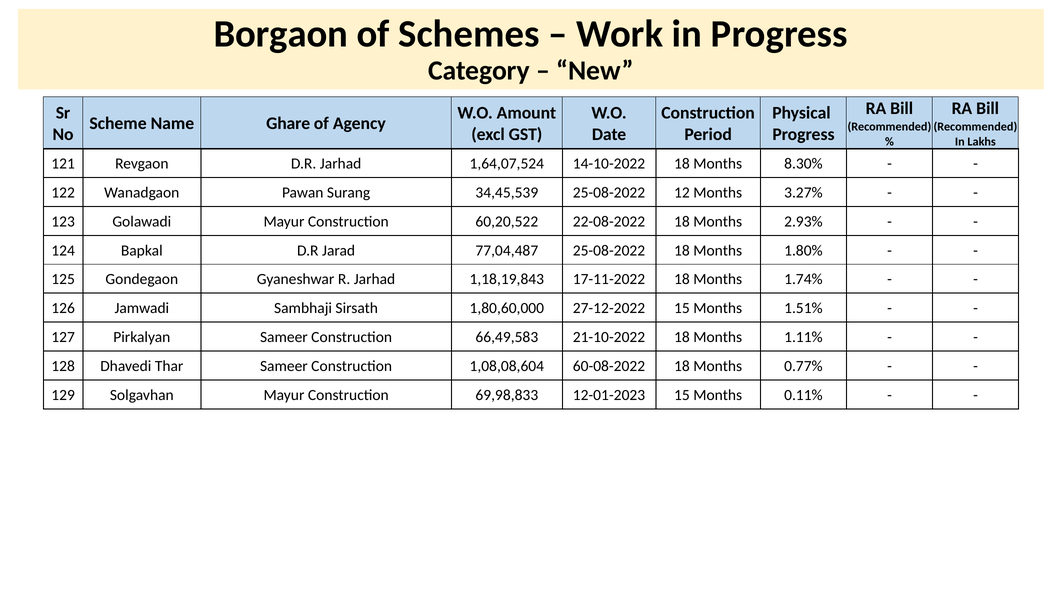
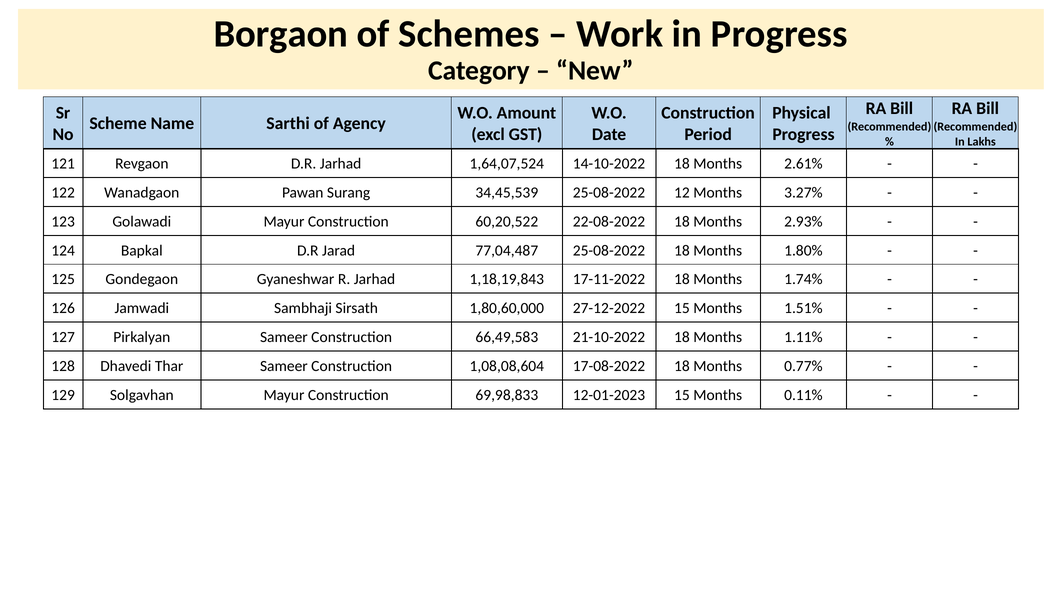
Ghare: Ghare -> Sarthi
8.30%: 8.30% -> 2.61%
60-08-2022: 60-08-2022 -> 17-08-2022
